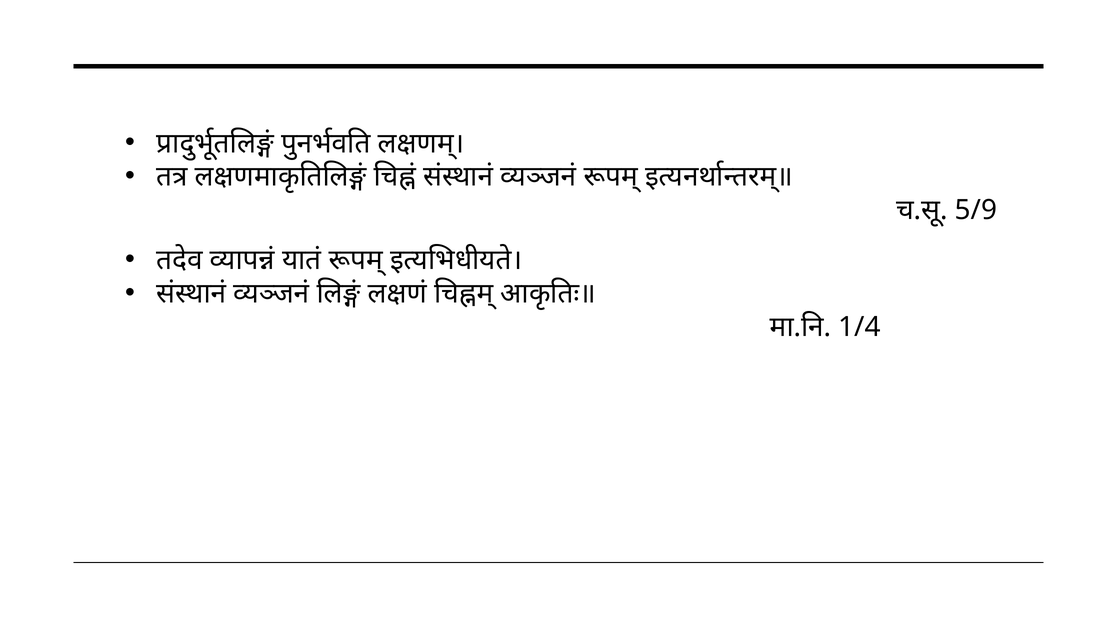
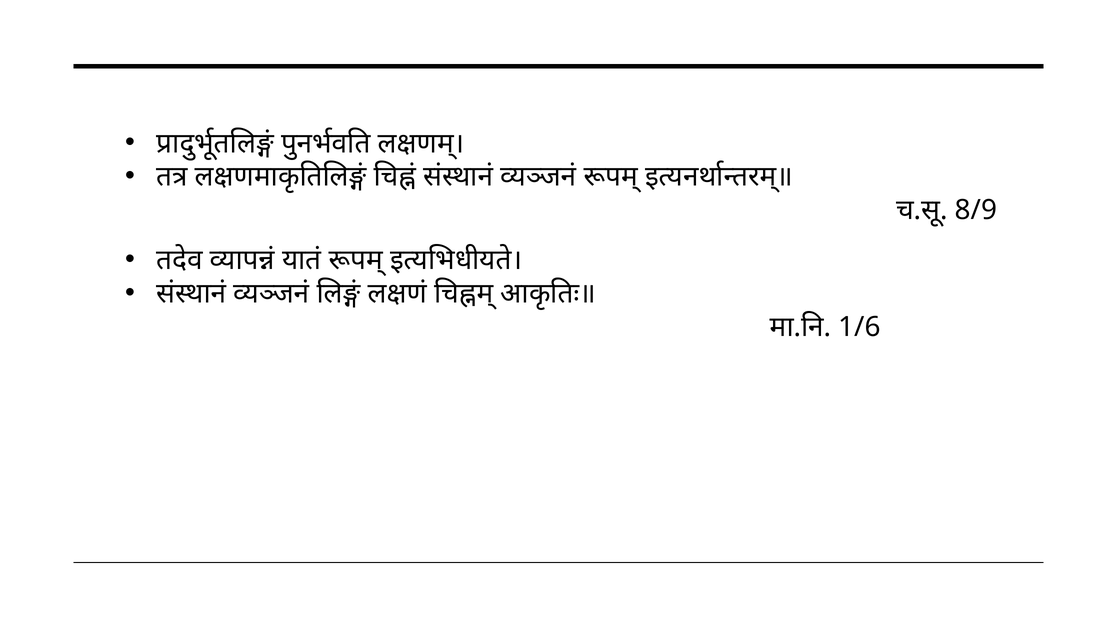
5/9: 5/9 -> 8/9
1/4: 1/4 -> 1/6
